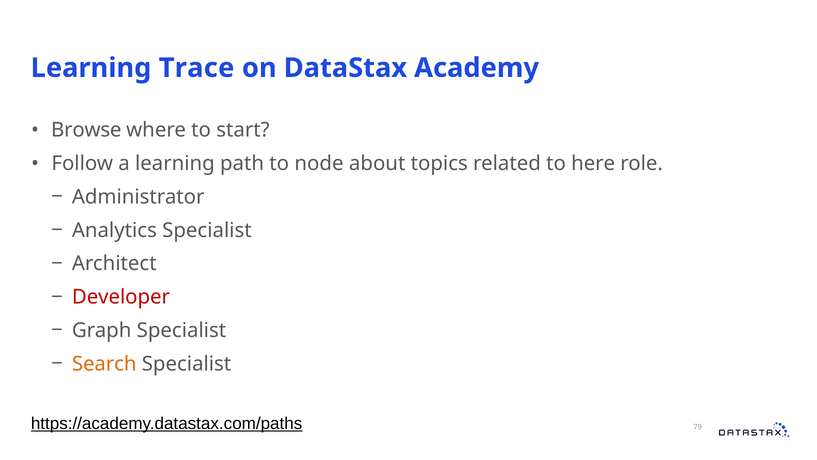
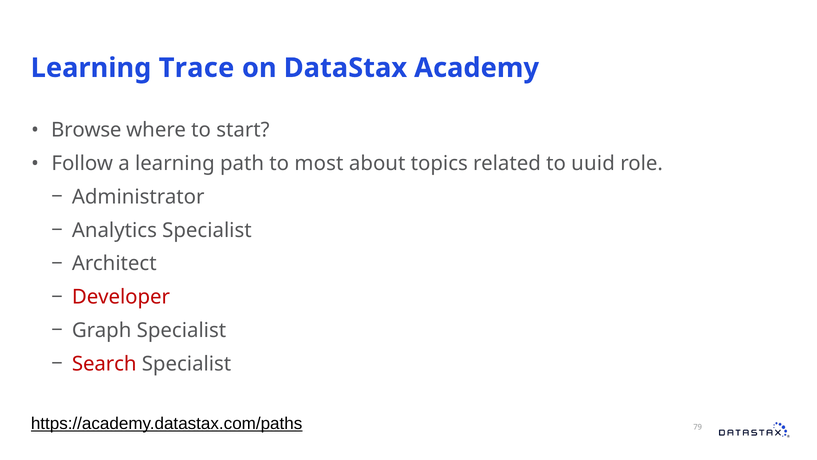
node: node -> most
here: here -> uuid
Search colour: orange -> red
